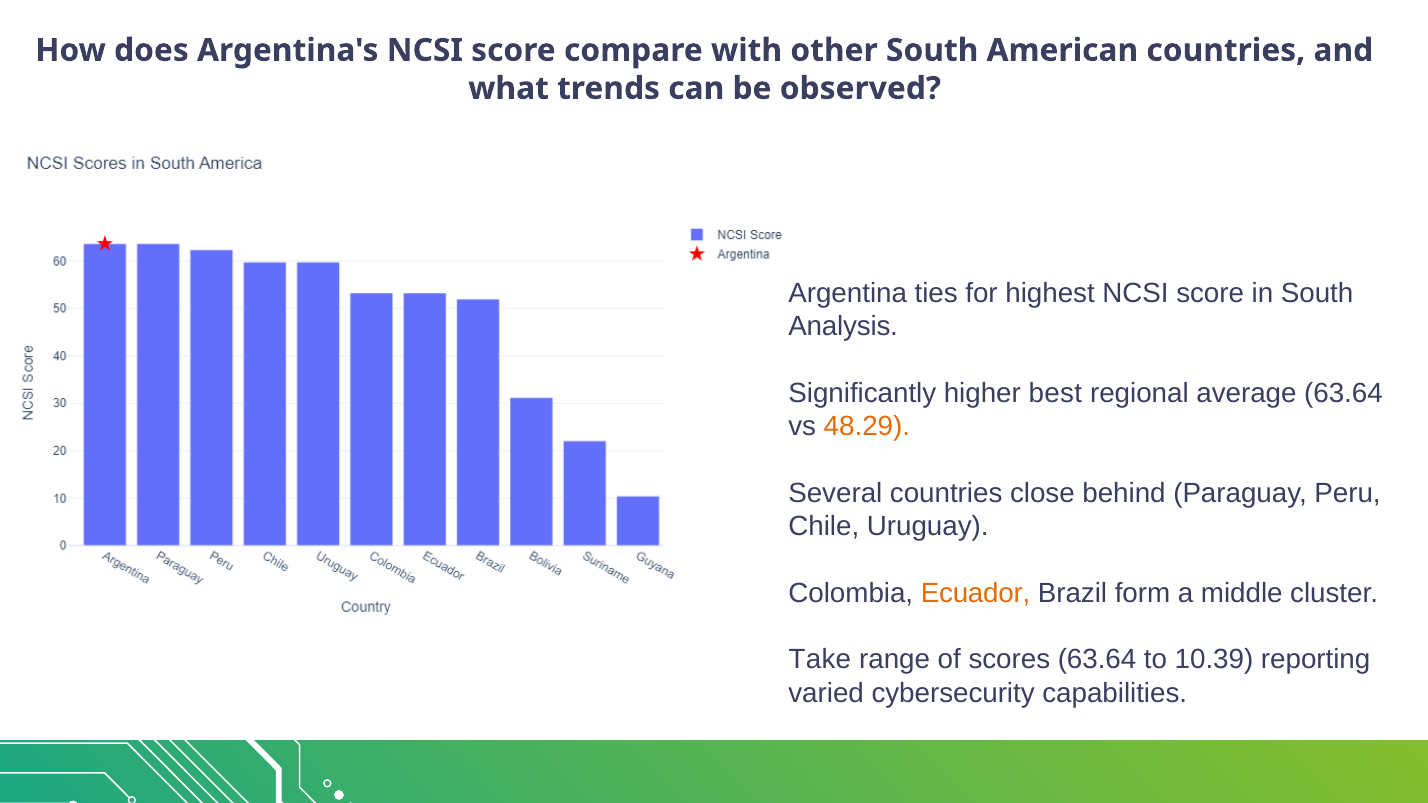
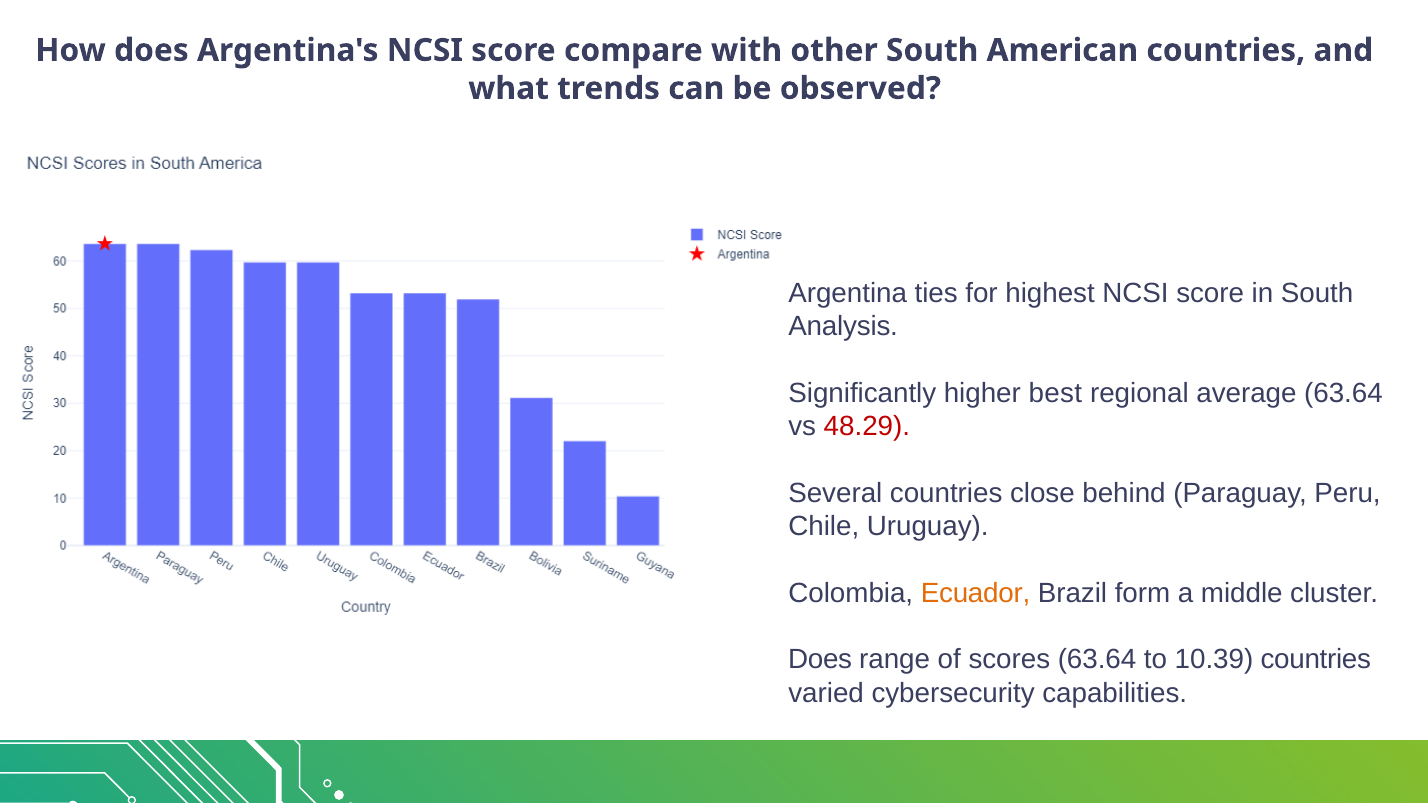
48.29 colour: orange -> red
Take at (820, 660): Take -> Does
10.39 reporting: reporting -> countries
